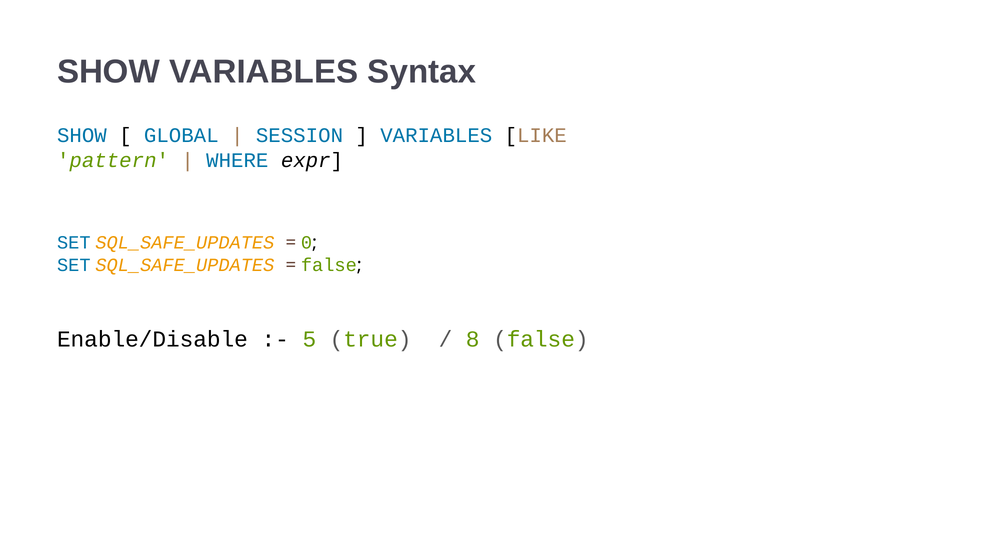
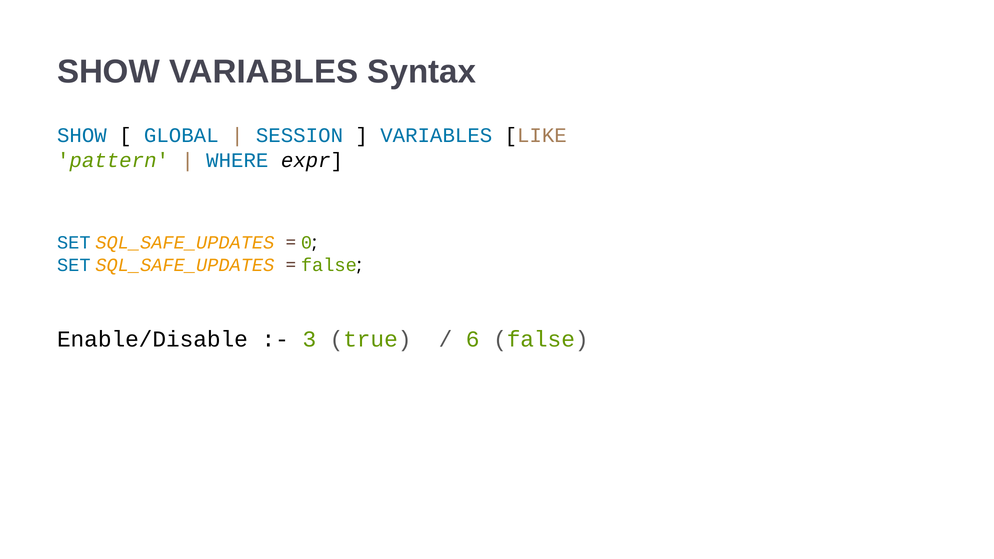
5: 5 -> 3
8: 8 -> 6
